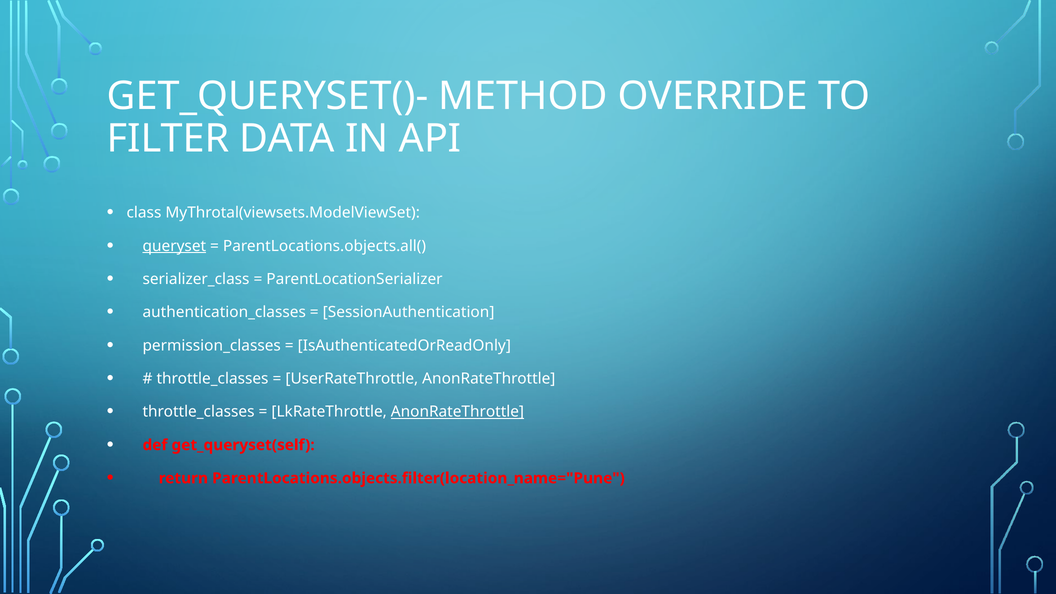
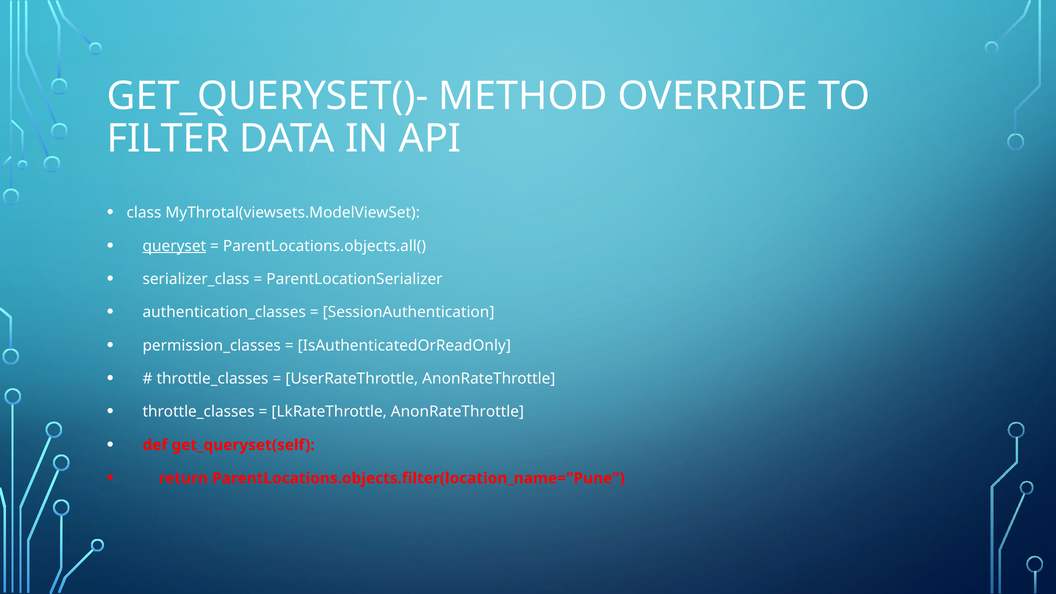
AnonRateThrottle at (457, 412) underline: present -> none
